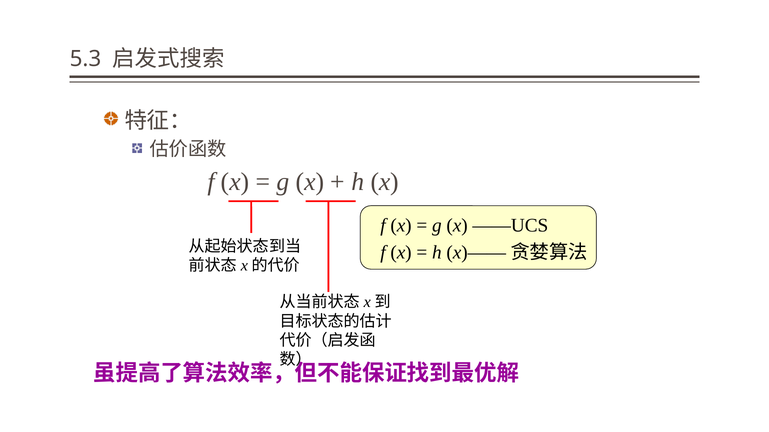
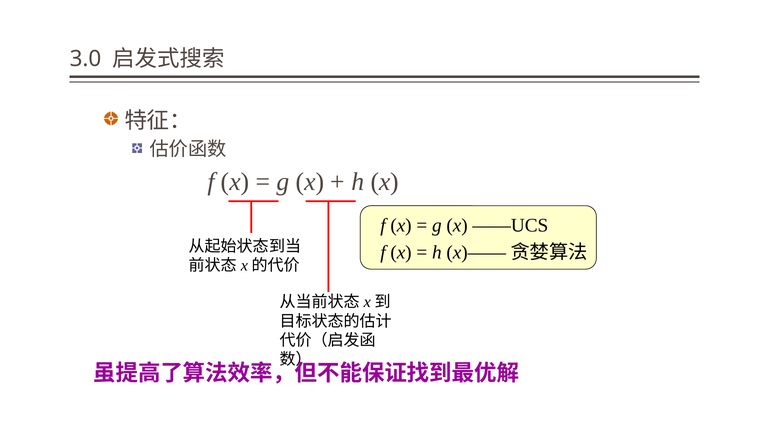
5.3: 5.3 -> 3.0
